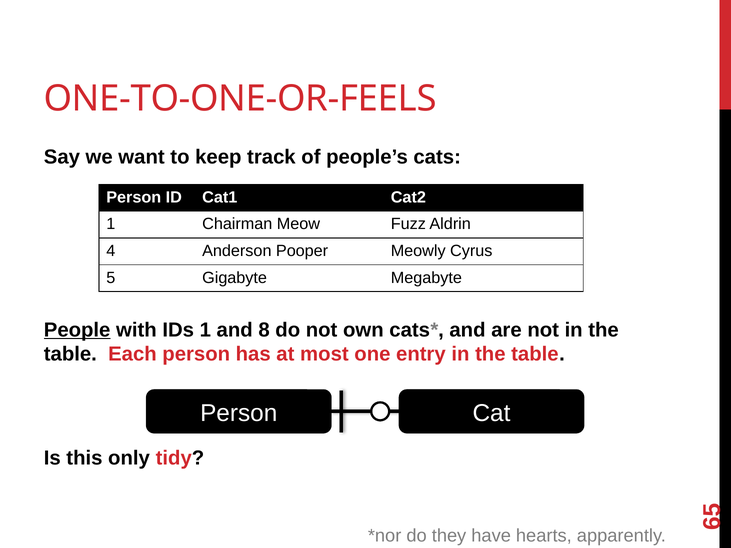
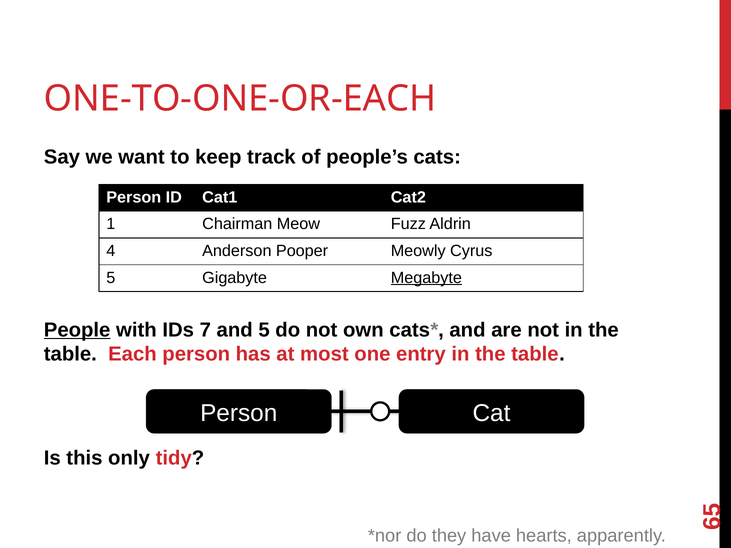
ONE-TO-ONE-OR-FEELS: ONE-TO-ONE-OR-FEELS -> ONE-TO-ONE-OR-EACH
Megabyte underline: none -> present
IDs 1: 1 -> 7
and 8: 8 -> 5
